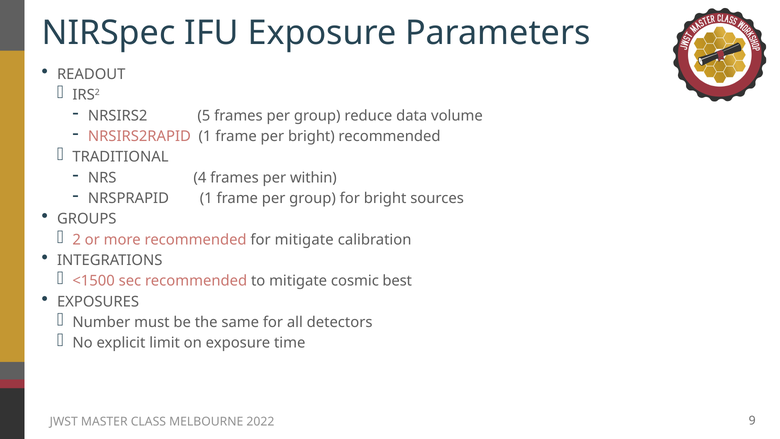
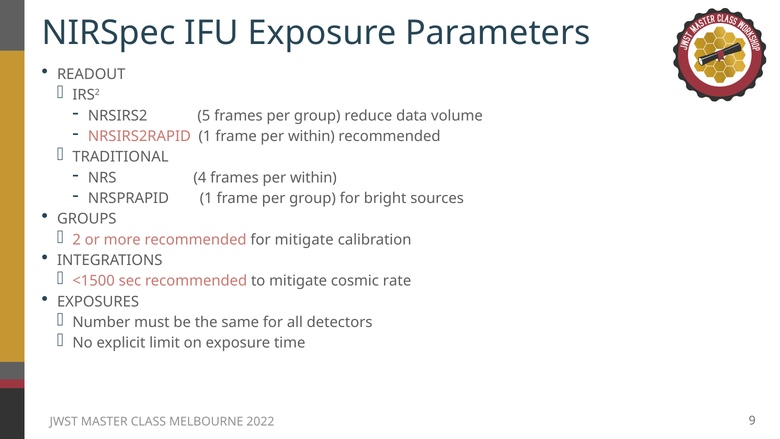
frame per bright: bright -> within
best: best -> rate
